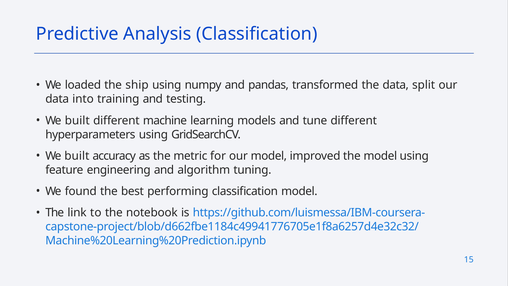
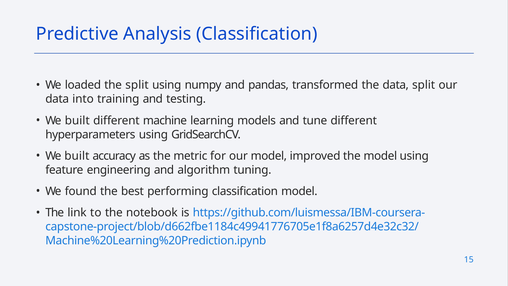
the ship: ship -> split
